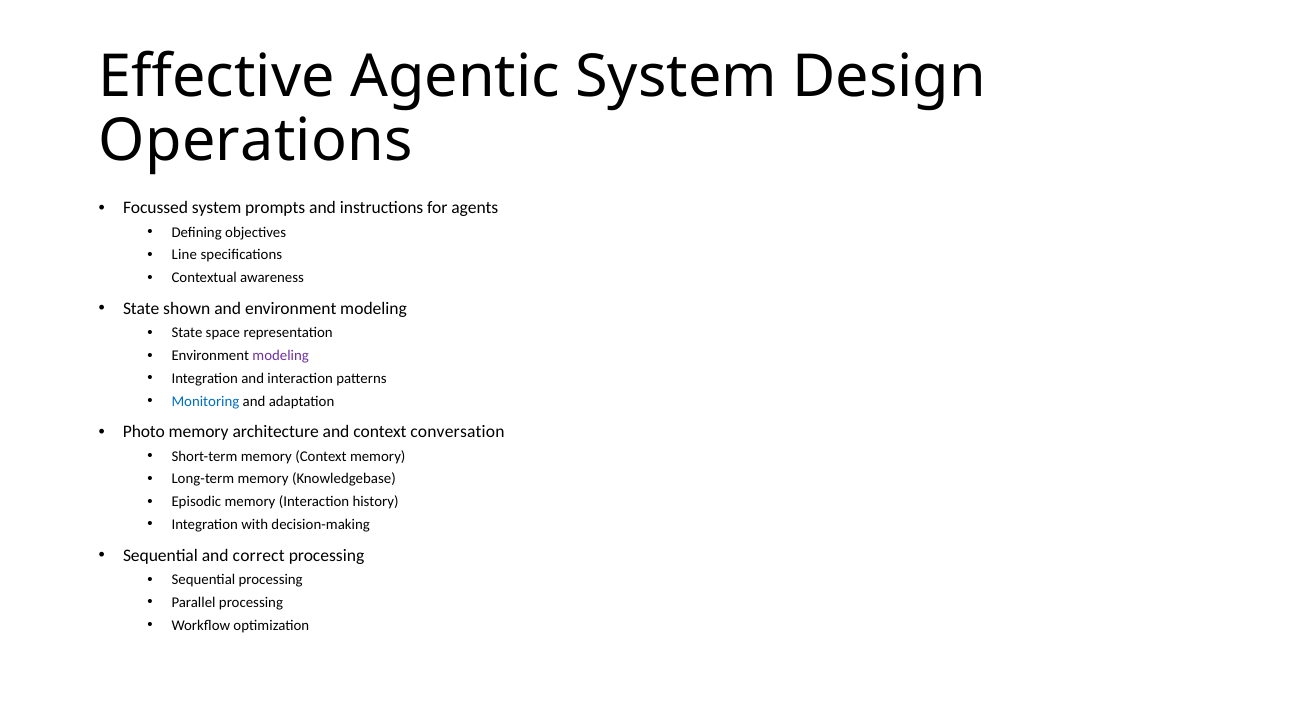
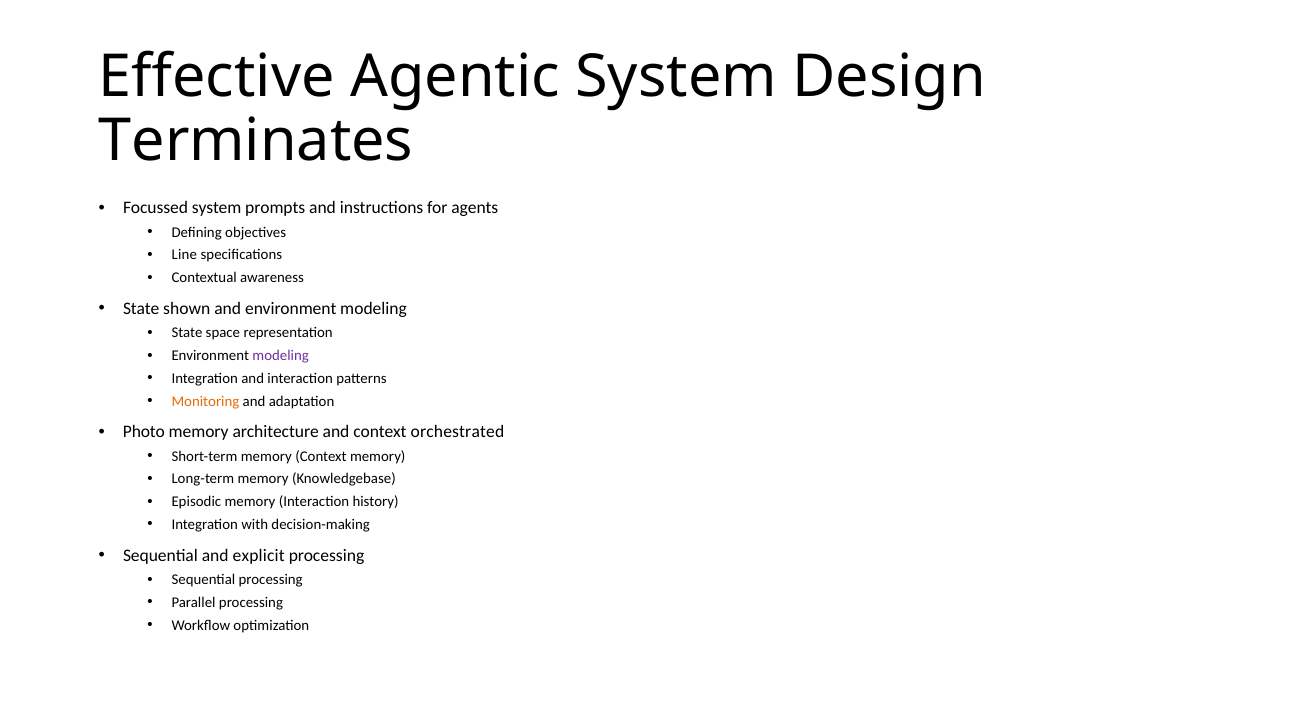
Operations: Operations -> Terminates
Monitoring colour: blue -> orange
conversation: conversation -> orchestrated
correct: correct -> explicit
